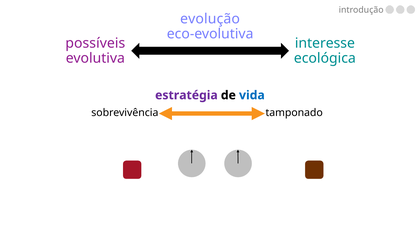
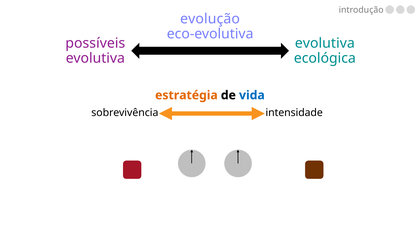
interesse at (325, 43): interesse -> evolutiva
estratégia colour: purple -> orange
tamponado: tamponado -> intensidade
